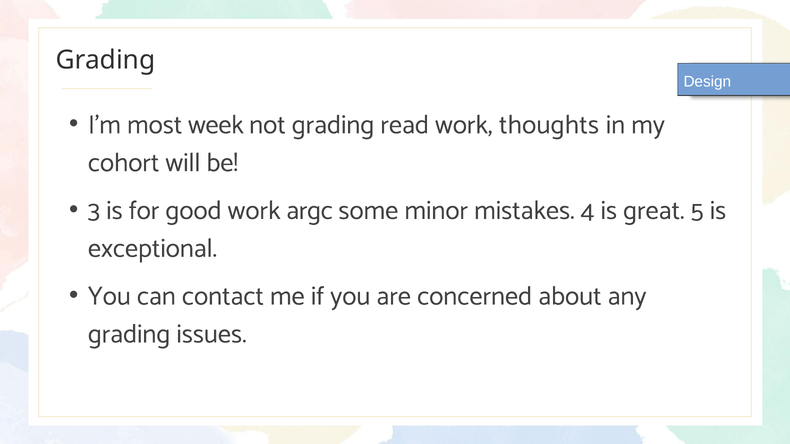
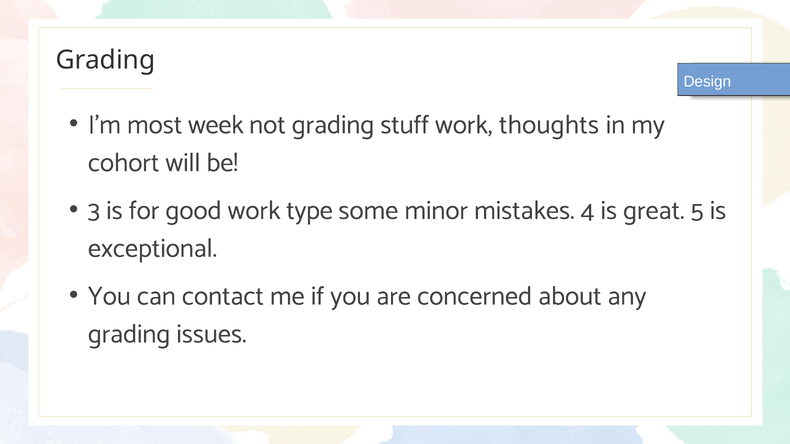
read: read -> stuff
argc: argc -> type
